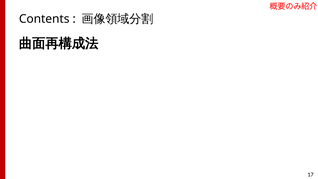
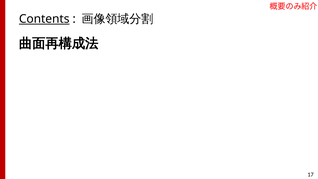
Contents underline: none -> present
